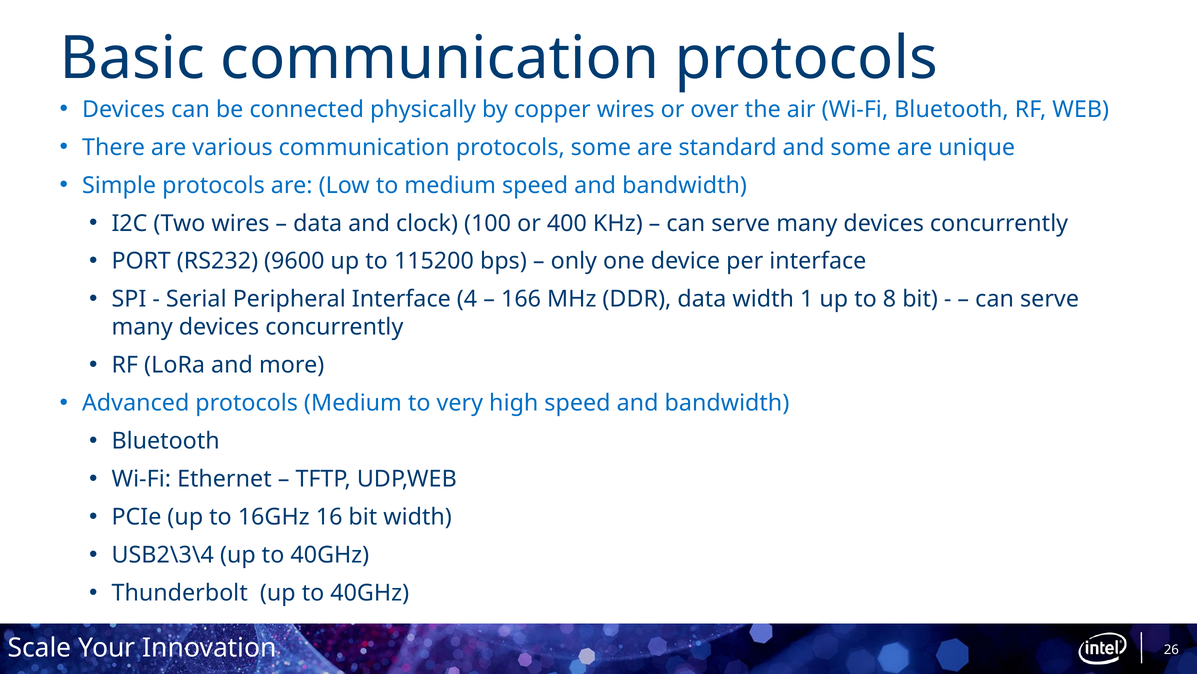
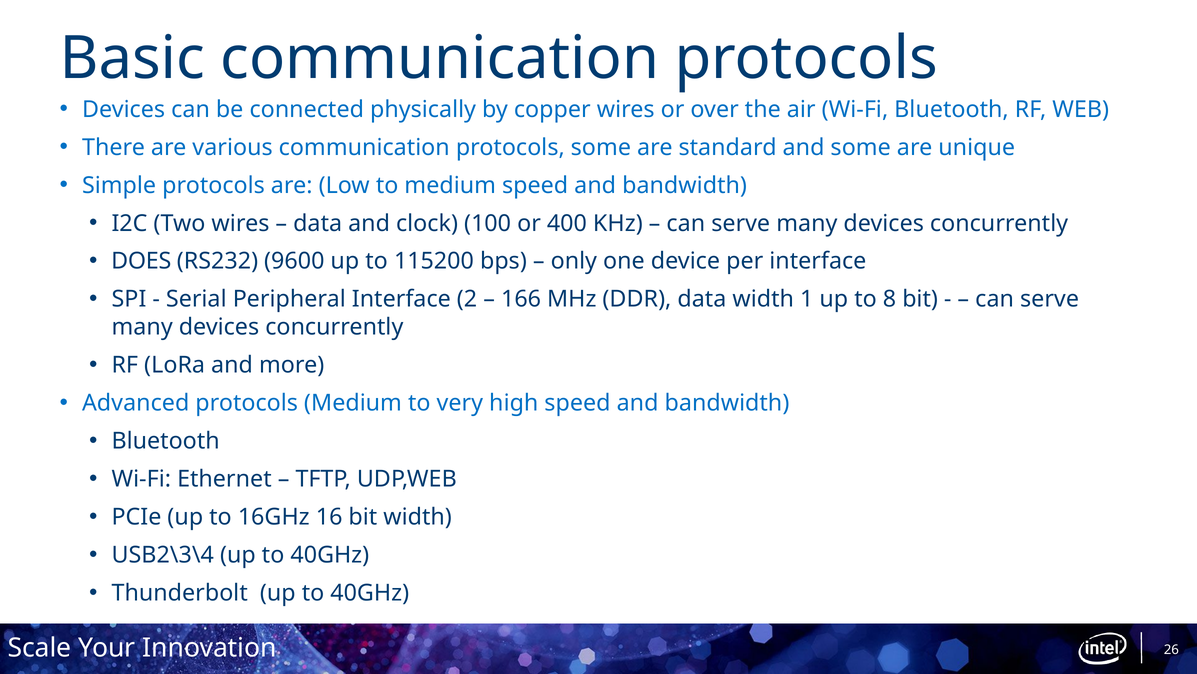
PORT: PORT -> DOES
4: 4 -> 2
